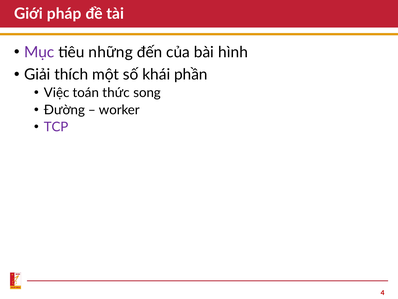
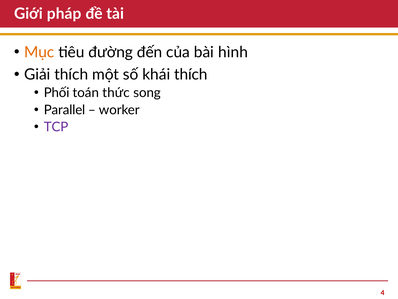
Mục colour: purple -> orange
những: những -> đường
khái phần: phần -> thích
Việc: Việc -> Phối
Đường: Đường -> Parallel
